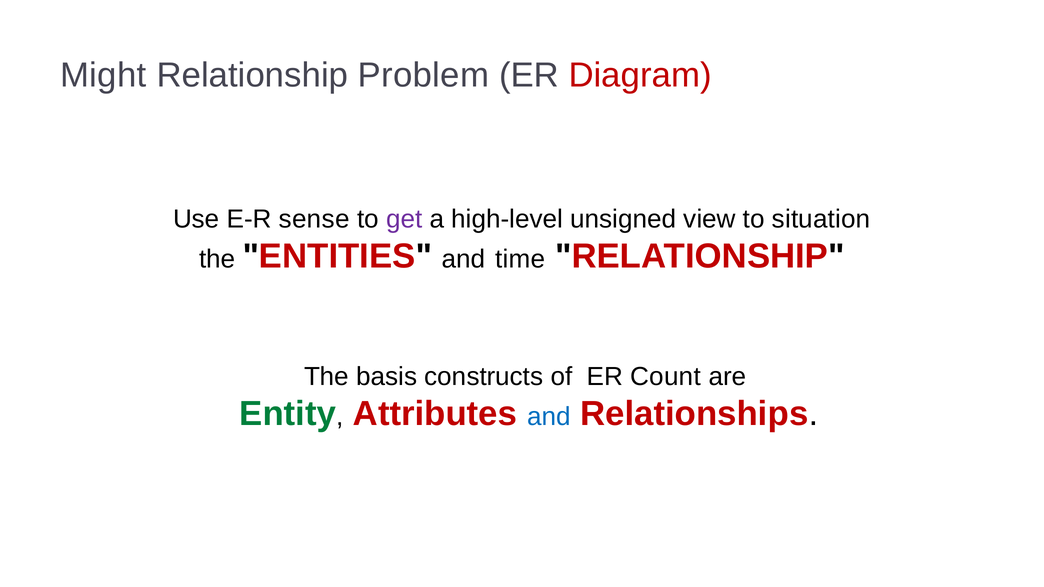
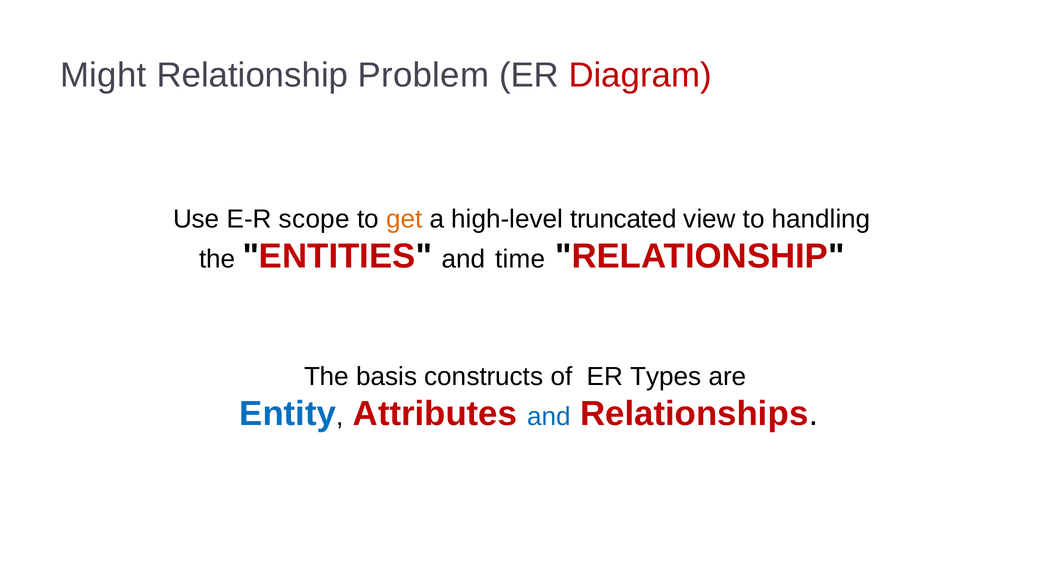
sense: sense -> scope
get colour: purple -> orange
unsigned: unsigned -> truncated
situation: situation -> handling
Count: Count -> Types
Entity colour: green -> blue
